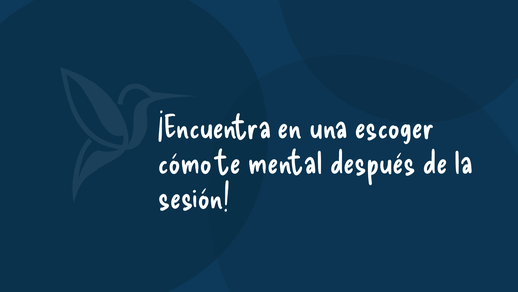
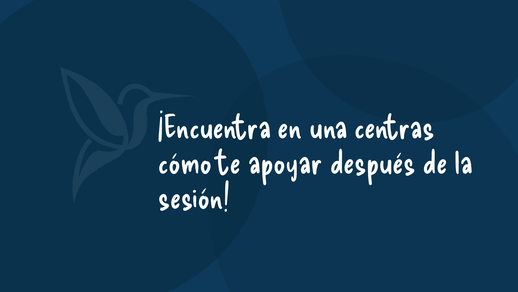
escoger: escoger -> centras
mental: mental -> apoyar
